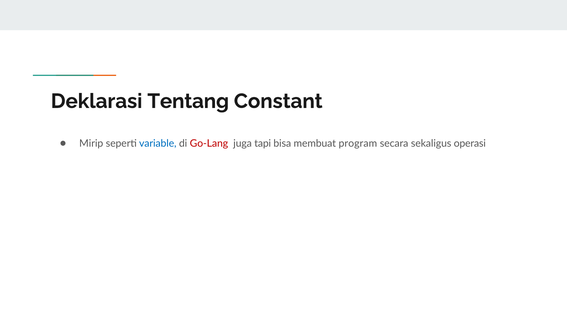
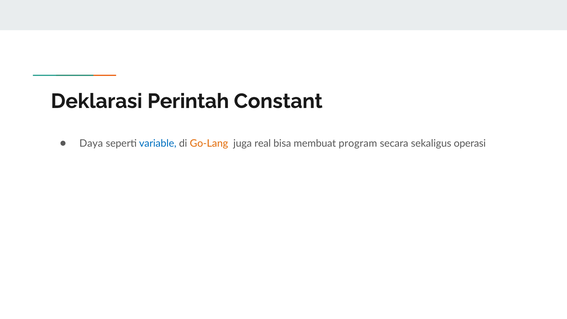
Tentang: Tentang -> Perintah
Mirip: Mirip -> Daya
Go-Lang colour: red -> orange
tapi: tapi -> real
